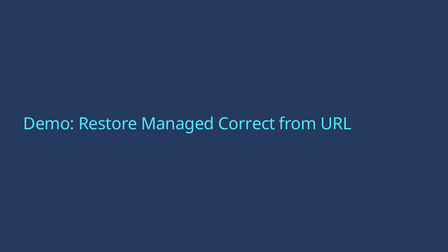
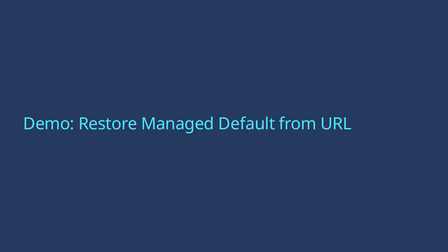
Correct: Correct -> Default
